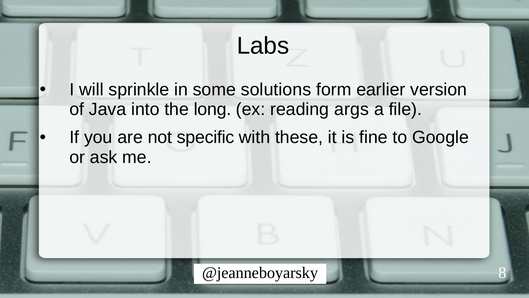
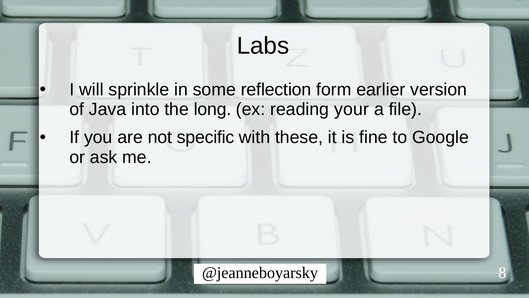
solutions: solutions -> reflection
args: args -> your
